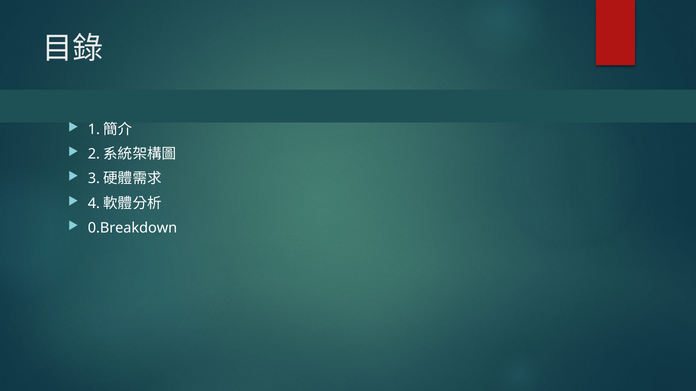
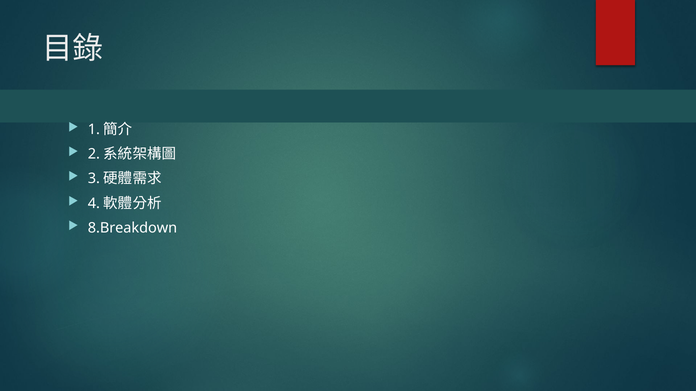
0.Breakdown: 0.Breakdown -> 8.Breakdown
